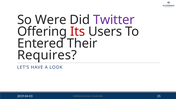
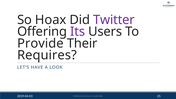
Were: Were -> Hoax
Its colour: red -> purple
Entered: Entered -> Provide
